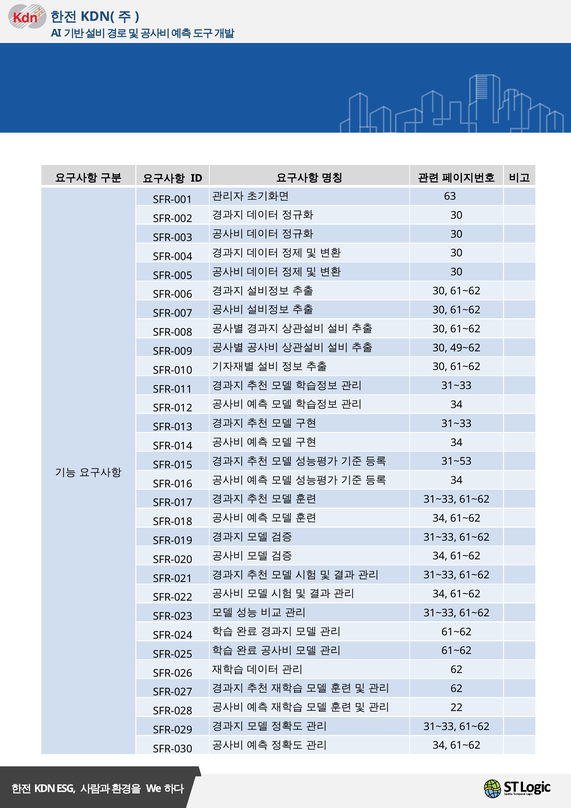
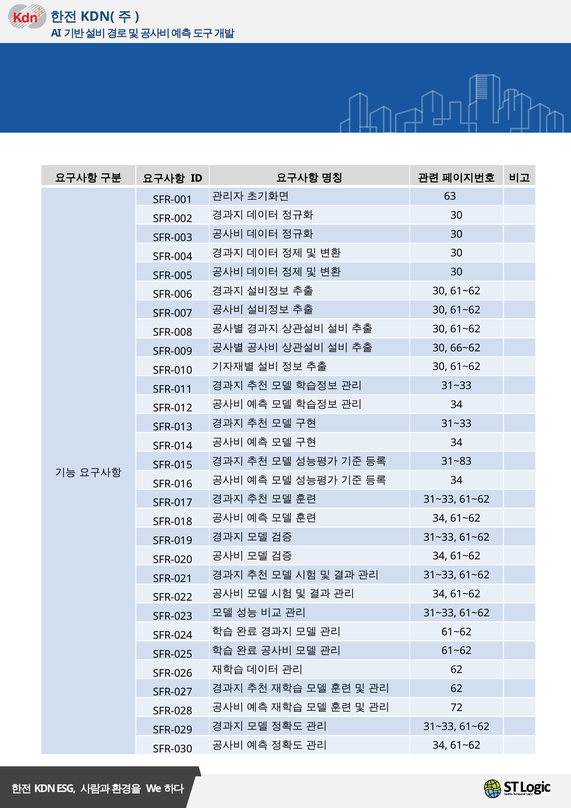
49~62: 49~62 -> 66~62
31~53: 31~53 -> 31~83
22: 22 -> 72
